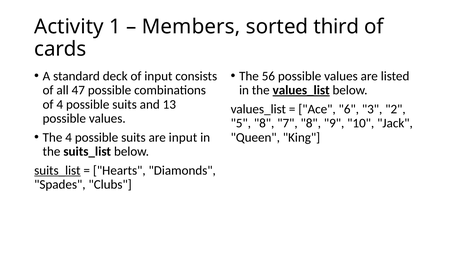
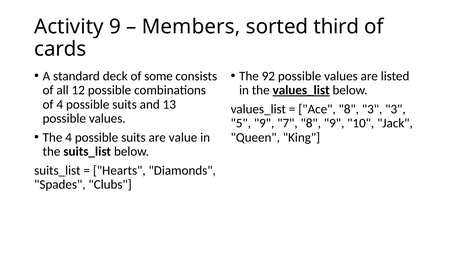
Activity 1: 1 -> 9
of input: input -> some
56: 56 -> 92
47: 47 -> 12
Ace 6: 6 -> 8
3 2: 2 -> 3
5 8: 8 -> 9
are input: input -> value
suits_list at (57, 170) underline: present -> none
